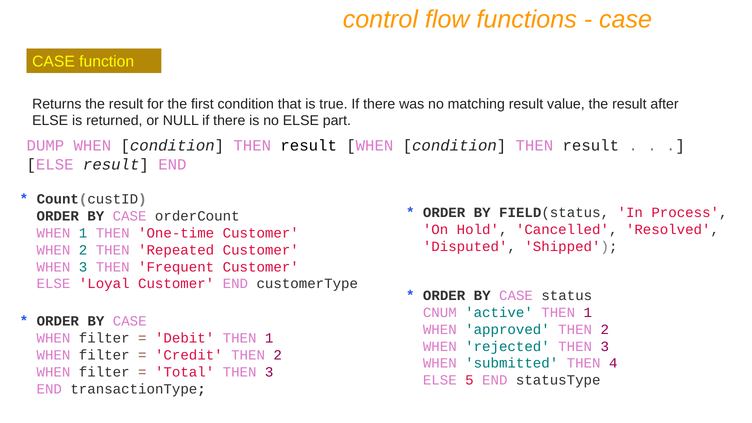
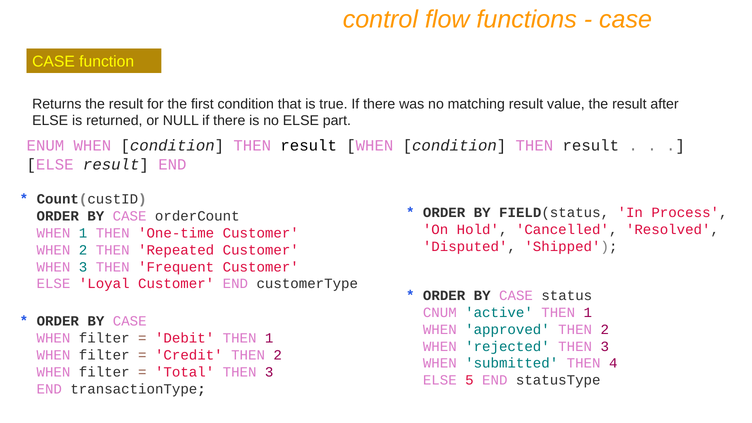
DUMP: DUMP -> ENUM
